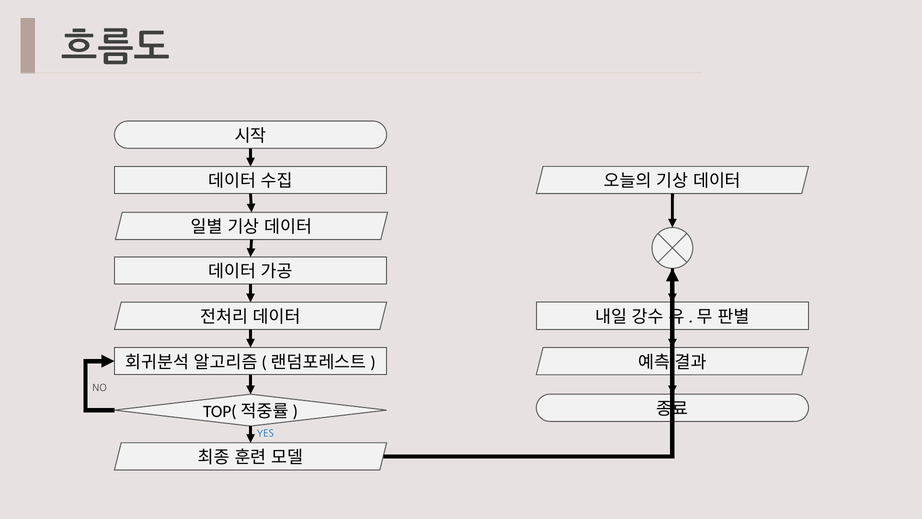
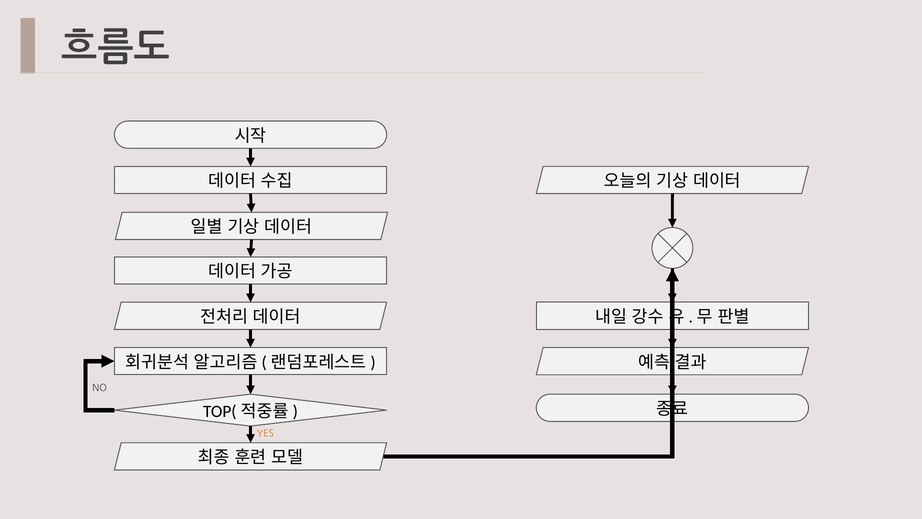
YES colour: blue -> orange
